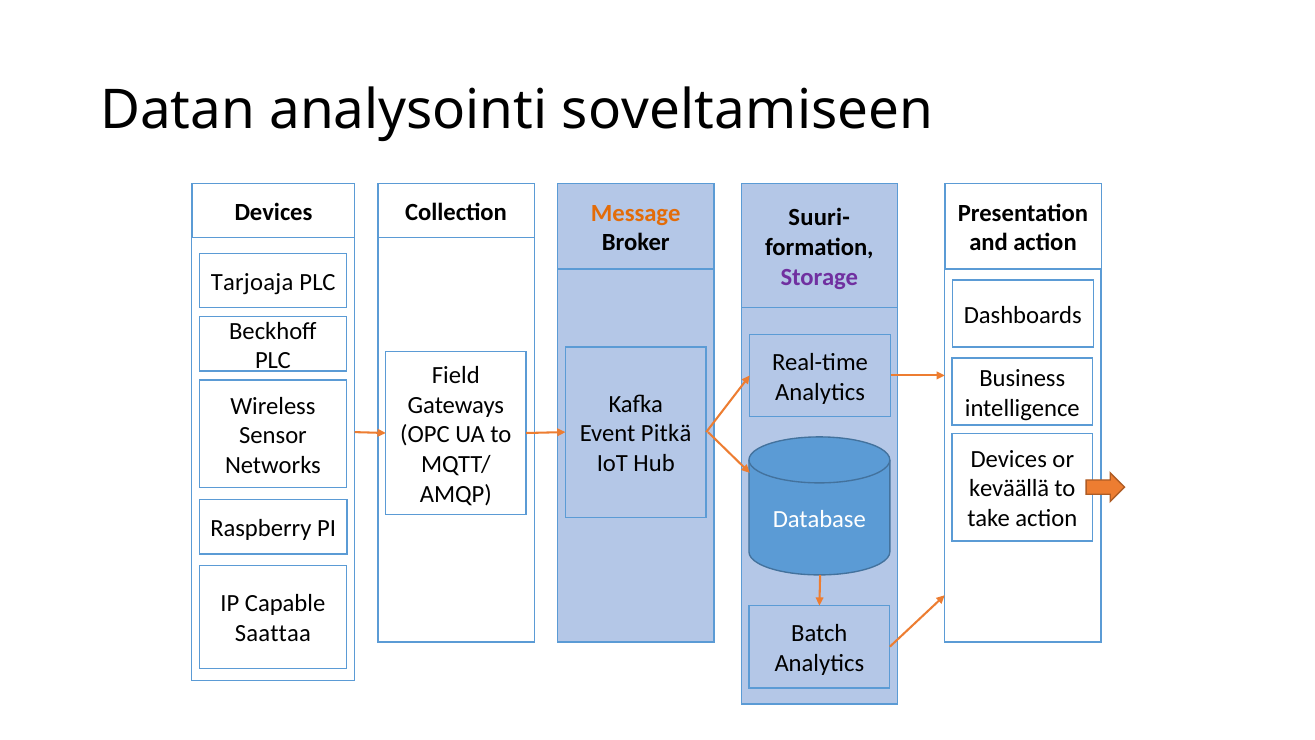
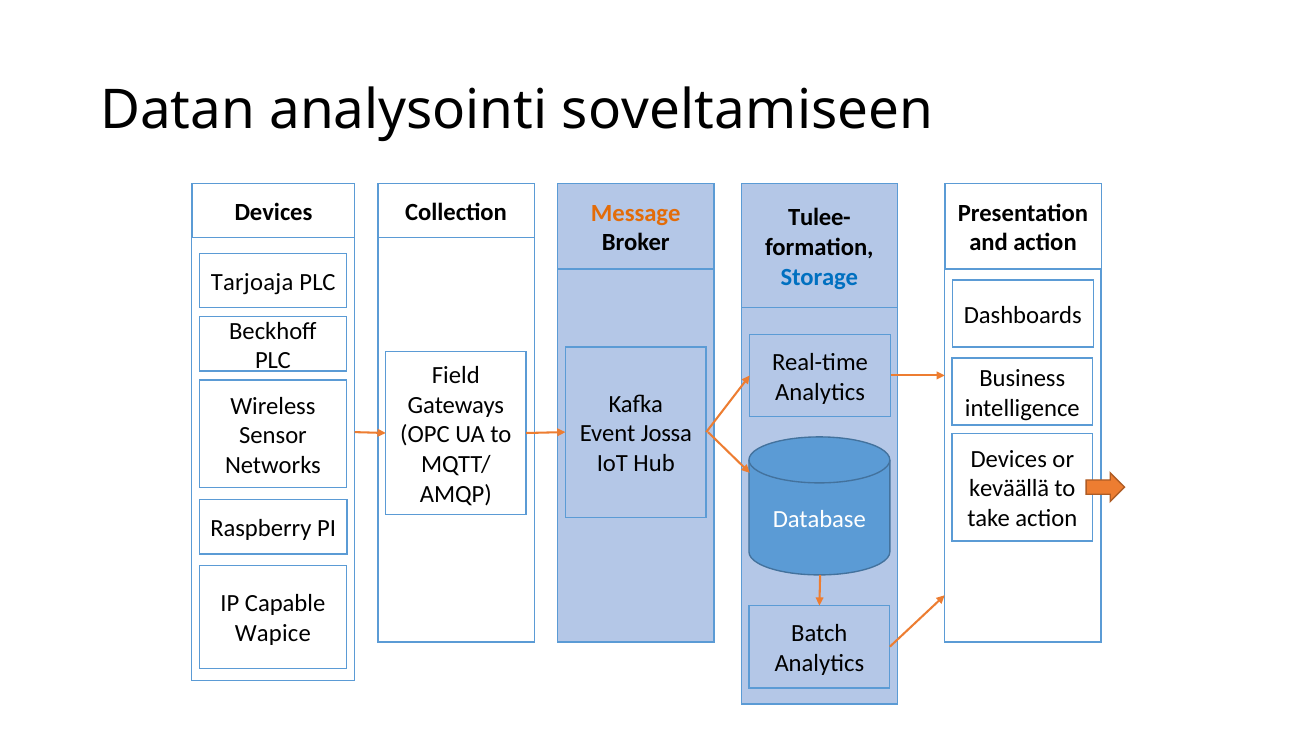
Suuri-: Suuri- -> Tulee-
Storage colour: purple -> blue
Pitkä: Pitkä -> Jossa
Saattaa: Saattaa -> Wapice
